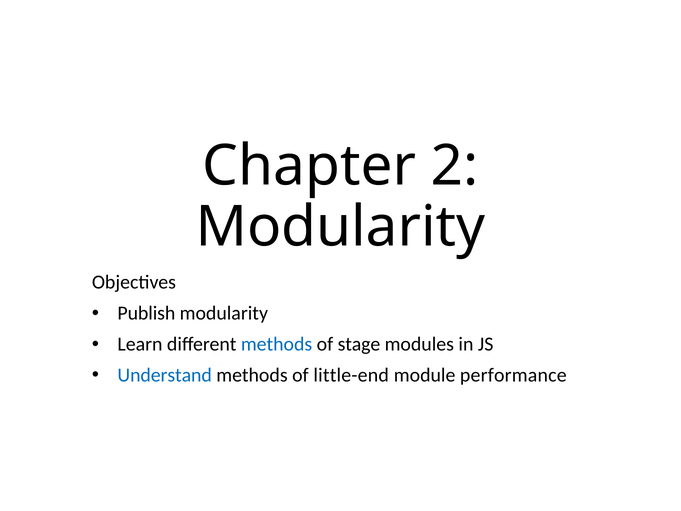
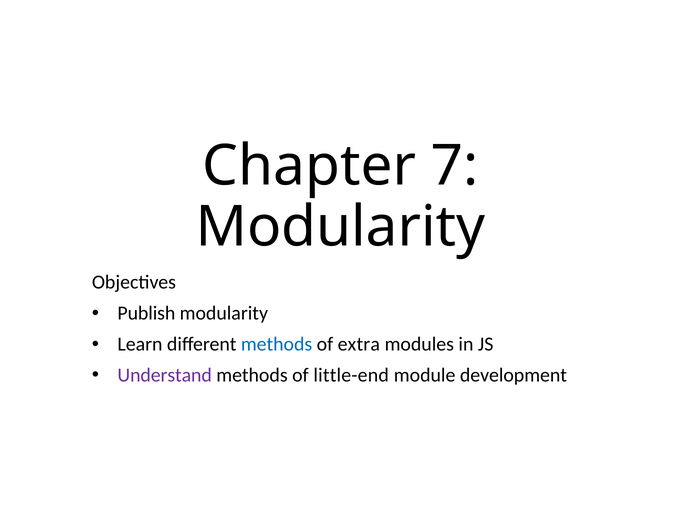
2: 2 -> 7
stage: stage -> extra
Understand colour: blue -> purple
performance: performance -> development
